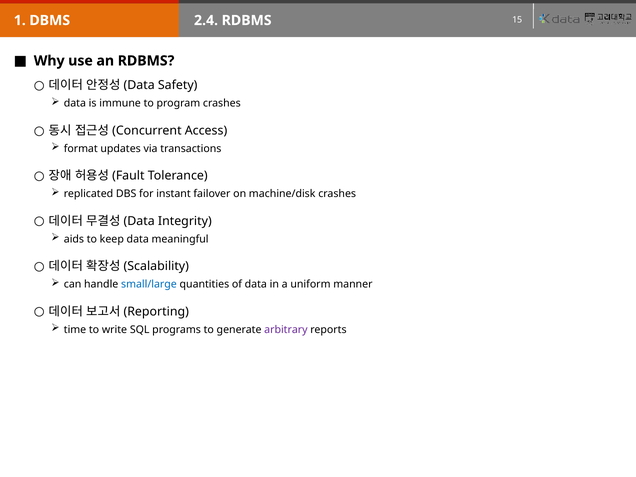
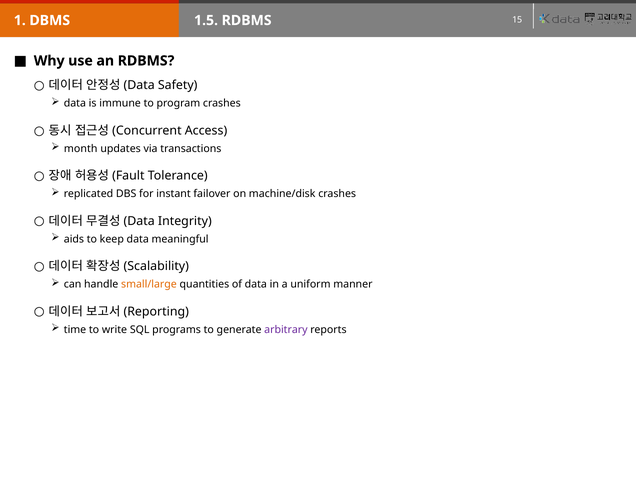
2.4: 2.4 -> 1.5
format: format -> month
small/large colour: blue -> orange
